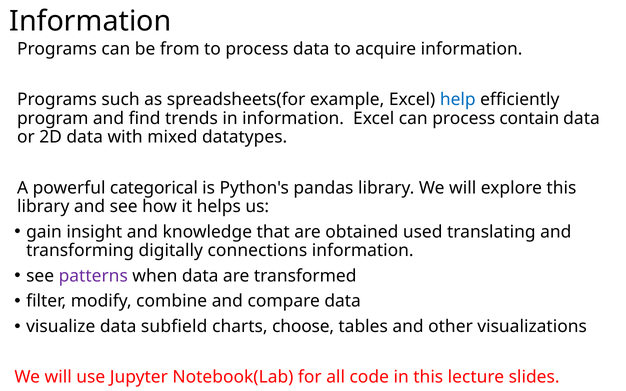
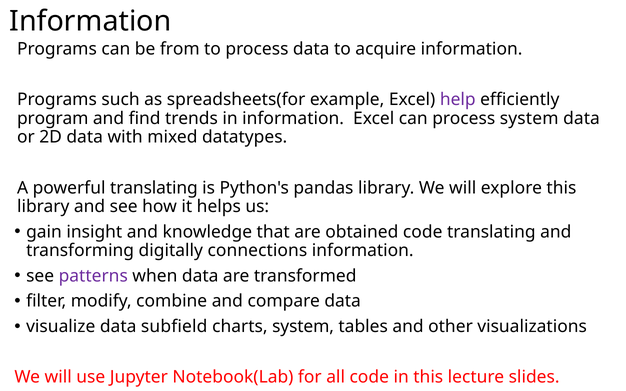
help colour: blue -> purple
process contain: contain -> system
powerful categorical: categorical -> translating
obtained used: used -> code
charts choose: choose -> system
